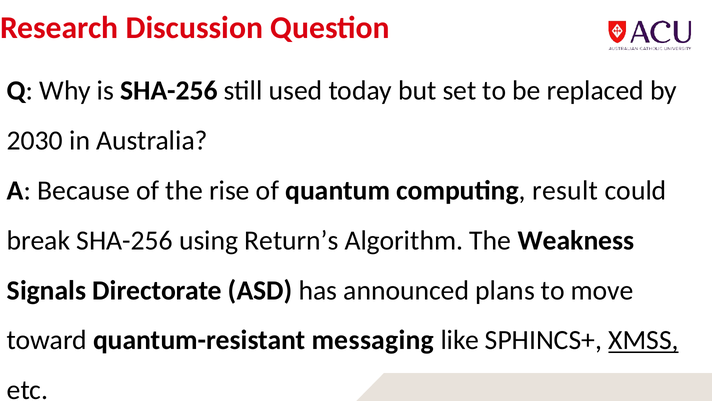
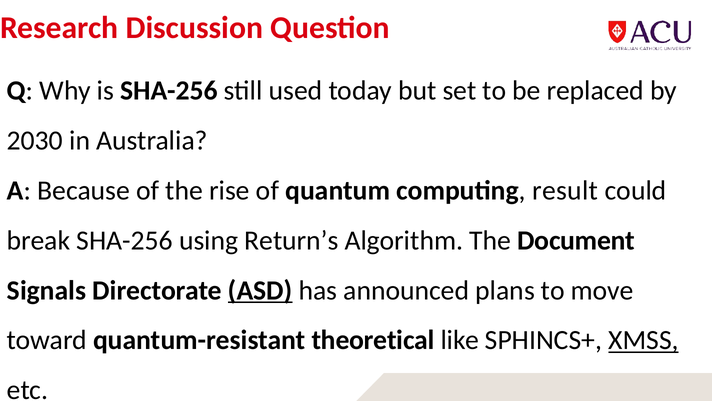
Weakness: Weakness -> Document
ASD underline: none -> present
messaging: messaging -> theoretical
